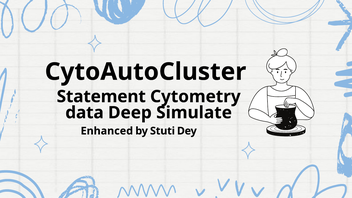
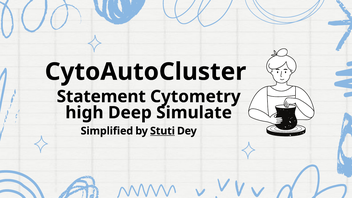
data: data -> high
Enhanced: Enhanced -> Simplified
Stuti underline: none -> present
